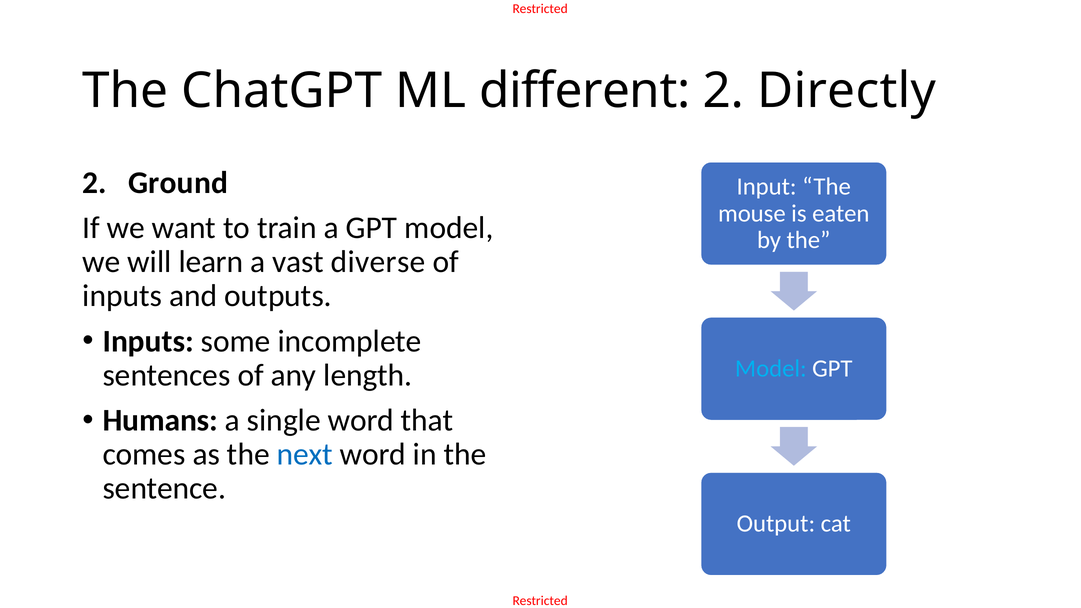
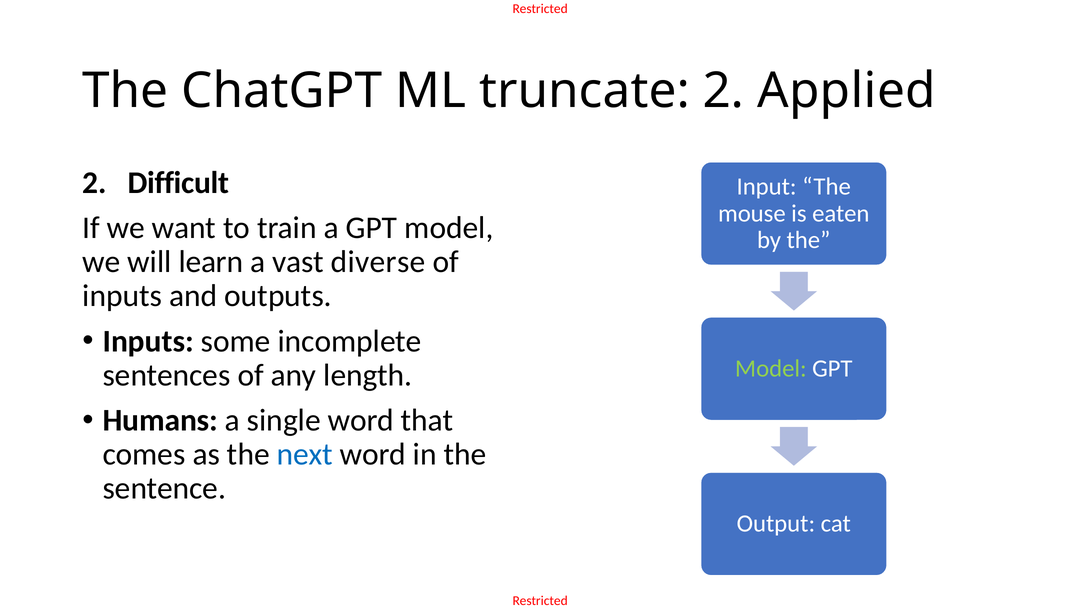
different: different -> truncate
Directly: Directly -> Applied
Ground: Ground -> Difficult
Model at (771, 369) colour: light blue -> light green
